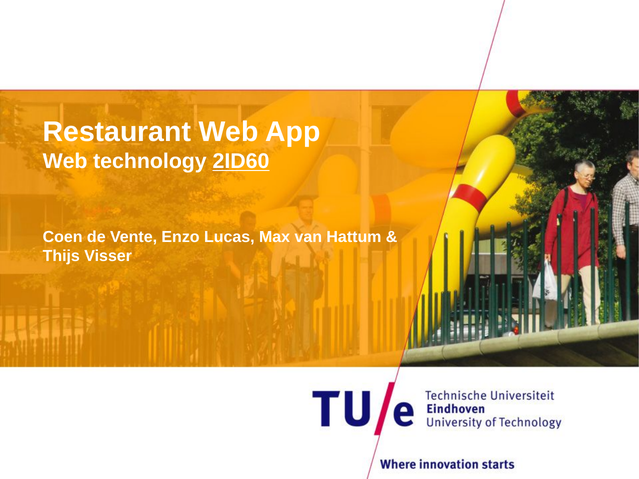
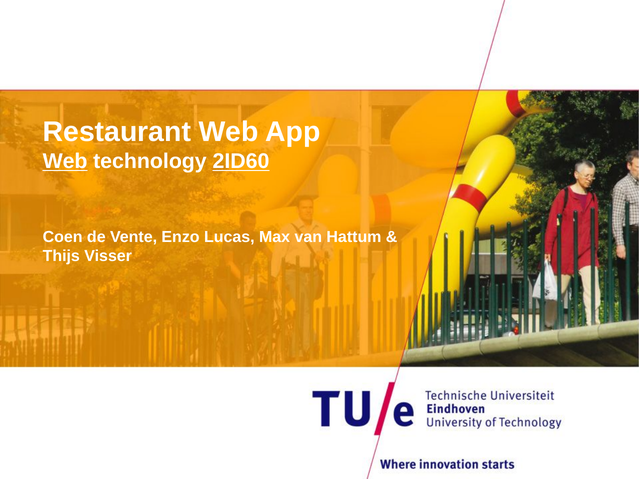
Web at (65, 162) underline: none -> present
